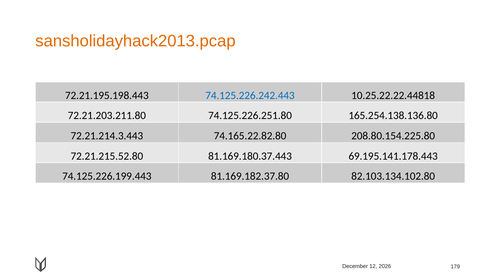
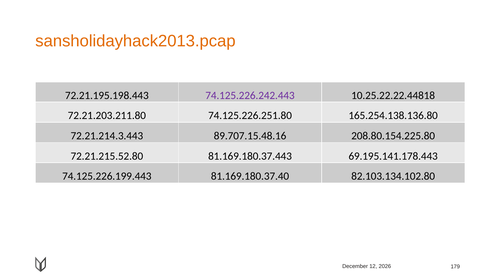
74.125.226.242.443 colour: blue -> purple
74.165.22.82.80: 74.165.22.82.80 -> 89.707.15.48.16
81.169.182.37.80: 81.169.182.37.80 -> 81.169.180.37.40
